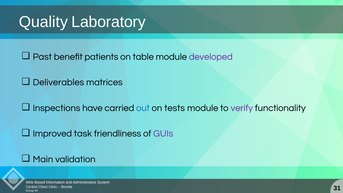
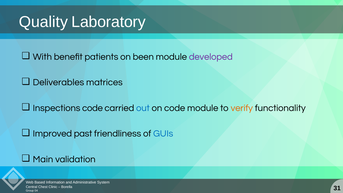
Past: Past -> With
table: table -> been
Inspections have: have -> code
on tests: tests -> code
verify colour: purple -> orange
task: task -> past
GUIs colour: purple -> blue
